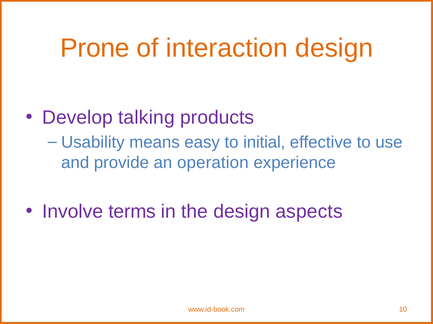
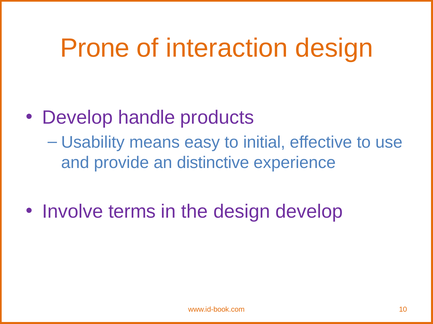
talking: talking -> handle
operation: operation -> distinctive
design aspects: aspects -> develop
